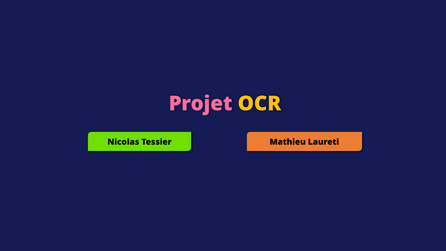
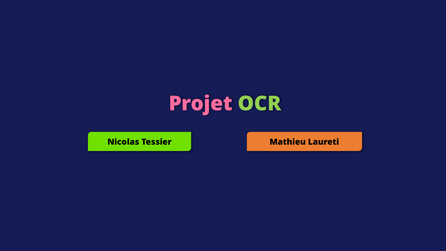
OCR colour: yellow -> light green
